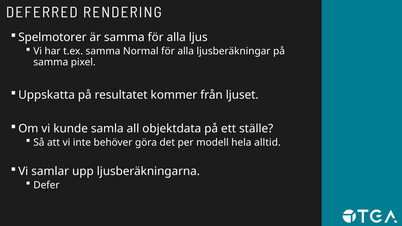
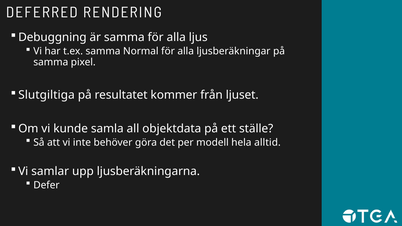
Spelmotorer: Spelmotorer -> Debuggning
Uppskatta: Uppskatta -> Slutgiltiga
